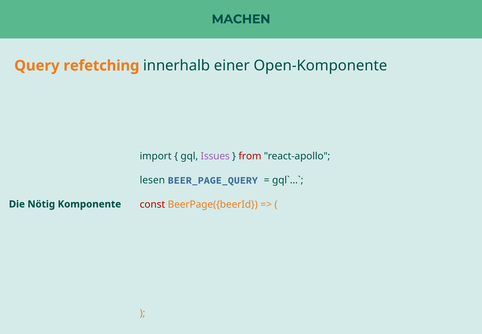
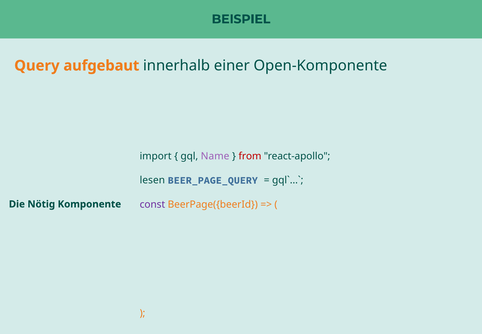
MACHEN: MACHEN -> BEISPIEL
refetching: refetching -> aufgebaut
Issues: Issues -> Name
const colour: red -> purple
